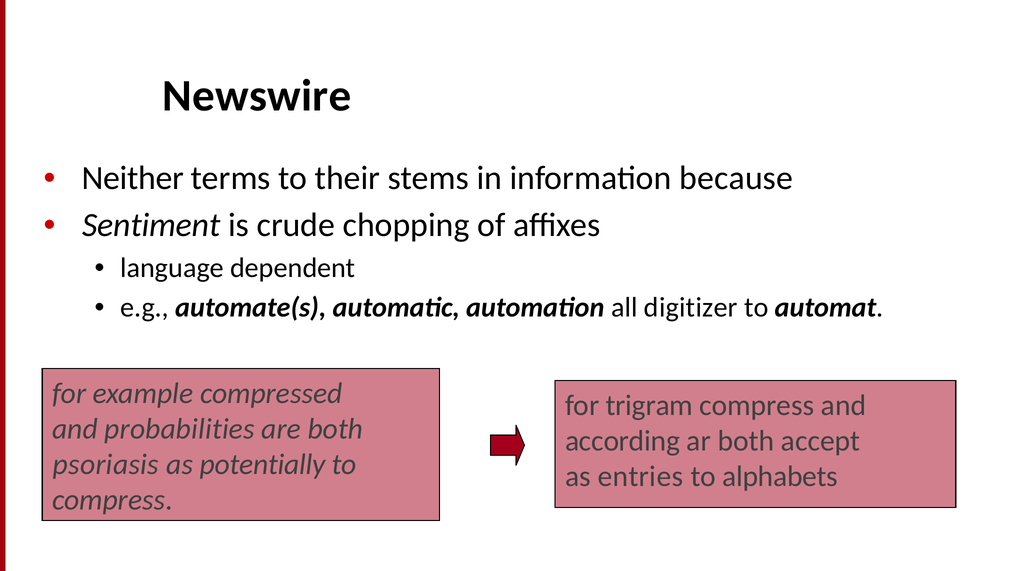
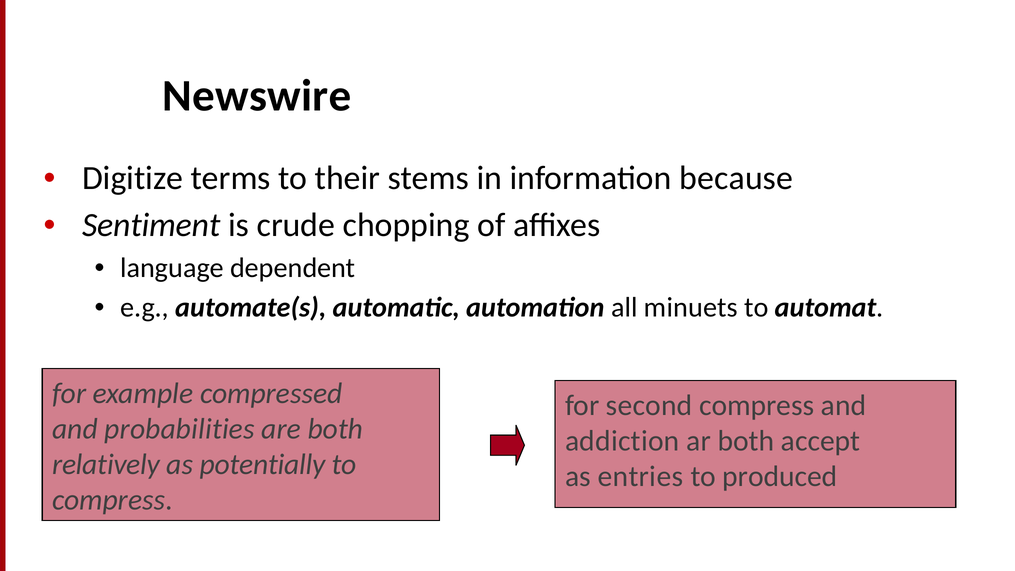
Neither: Neither -> Digitize
digitizer: digitizer -> minuets
trigram: trigram -> second
according: according -> addiction
psoriasis: psoriasis -> relatively
alphabets: alphabets -> produced
